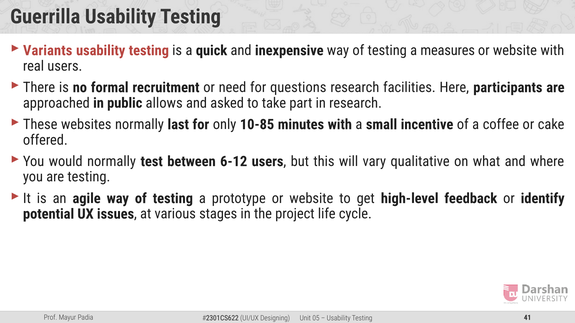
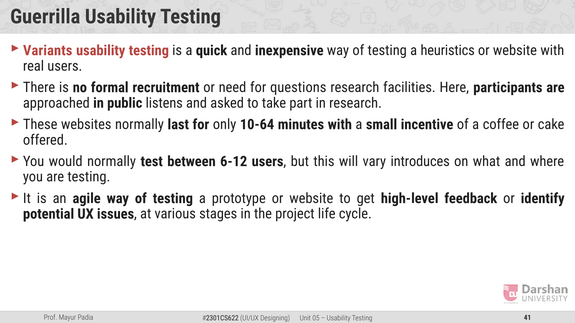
measures: measures -> heuristics
allows: allows -> listens
10-85: 10-85 -> 10-64
qualitative: qualitative -> introduces
